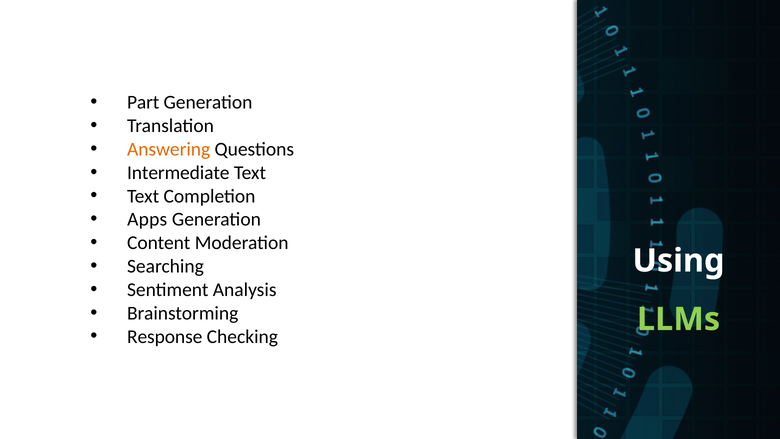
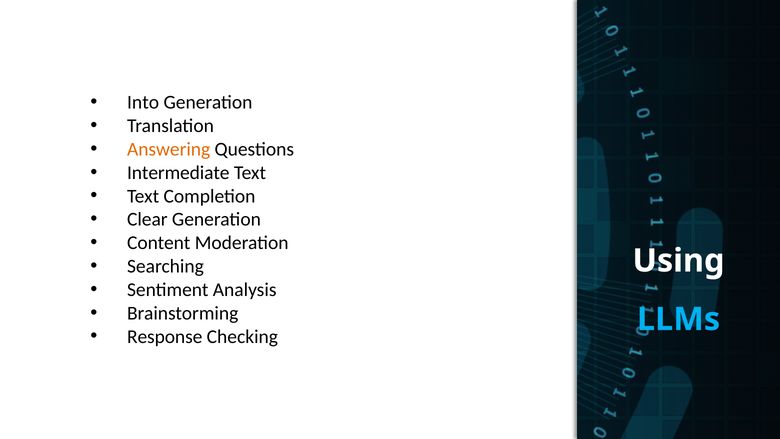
Part: Part -> Into
Apps: Apps -> Clear
LLMs colour: light green -> light blue
